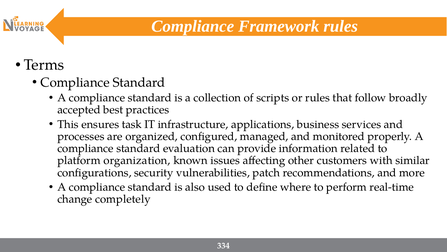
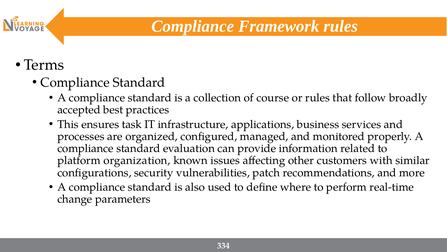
scripts: scripts -> course
completely: completely -> parameters
